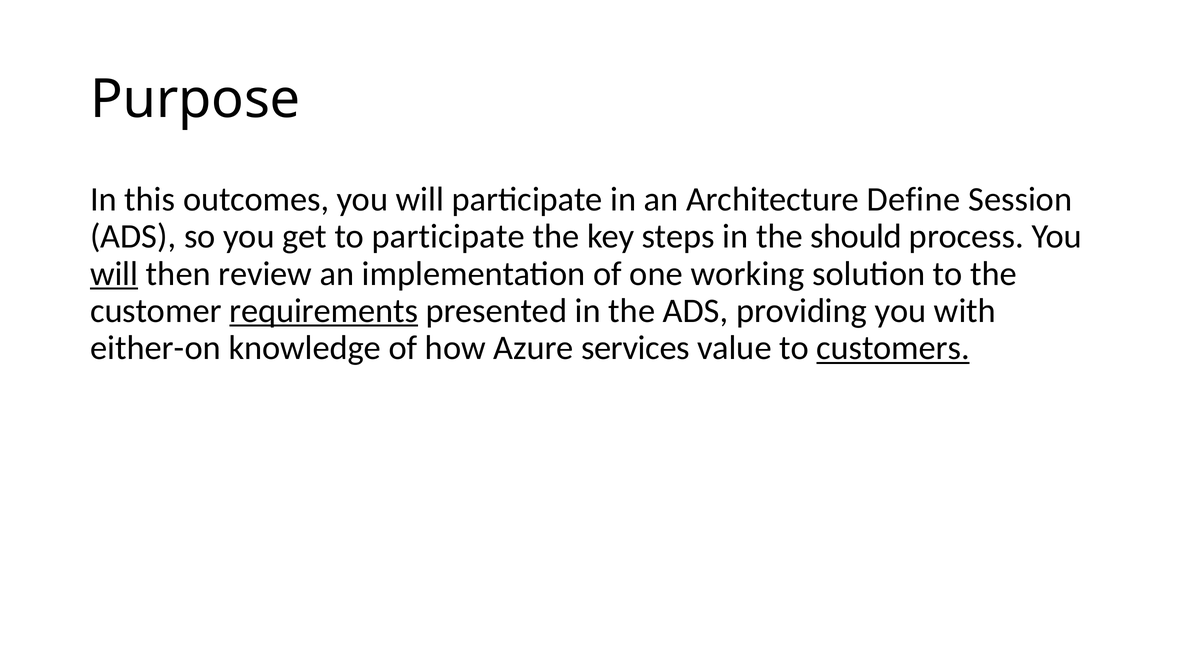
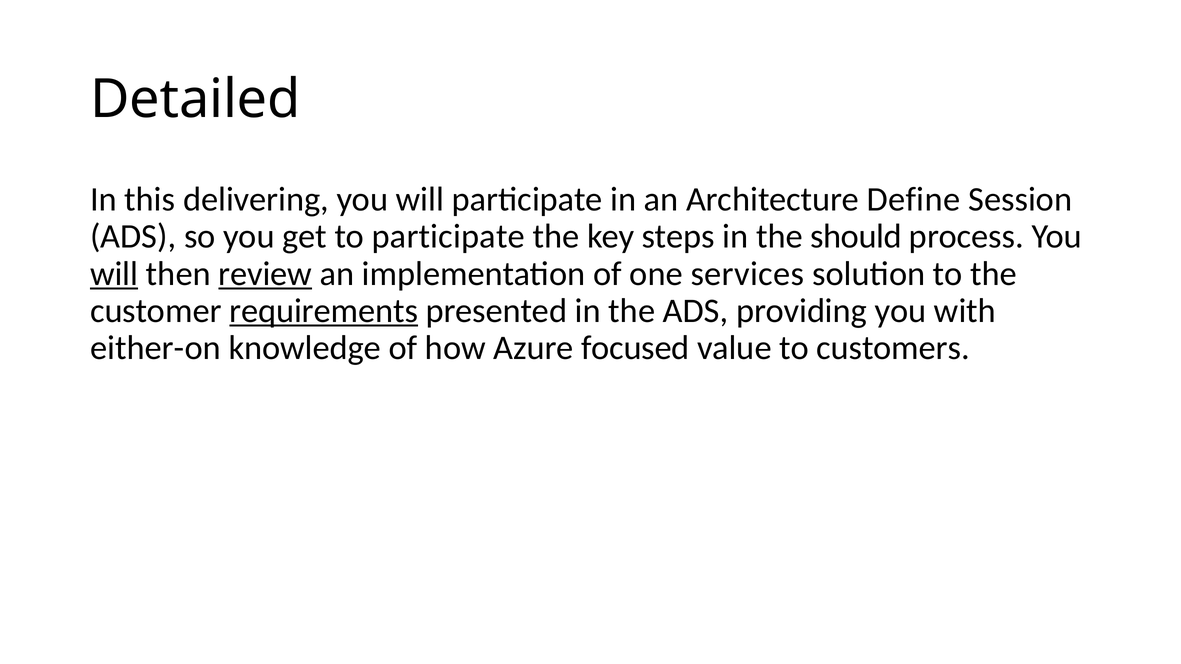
Purpose: Purpose -> Detailed
outcomes: outcomes -> delivering
review underline: none -> present
working: working -> services
services: services -> focused
customers underline: present -> none
